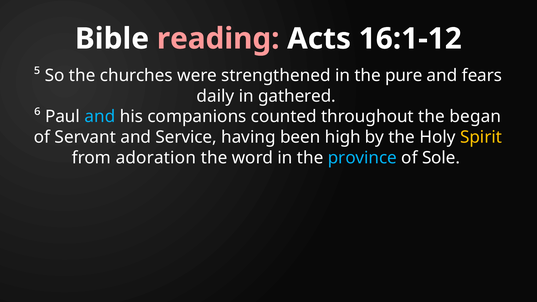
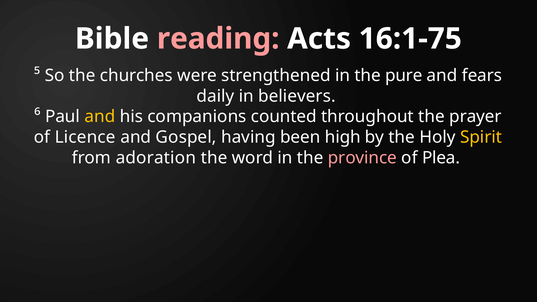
16:1-12: 16:1-12 -> 16:1-75
gathered: gathered -> believers
and at (100, 117) colour: light blue -> yellow
began: began -> prayer
Servant: Servant -> Licence
Service: Service -> Gospel
province colour: light blue -> pink
Sole: Sole -> Plea
